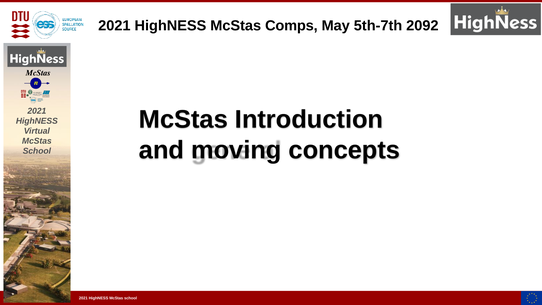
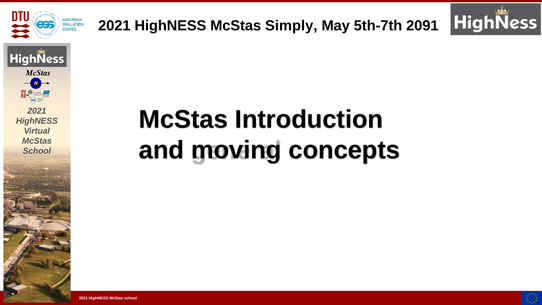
Comps: Comps -> Simply
2092: 2092 -> 2091
